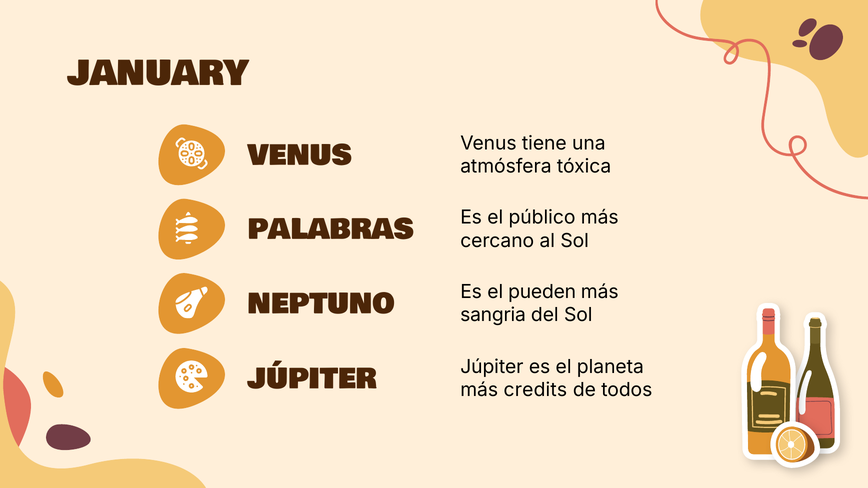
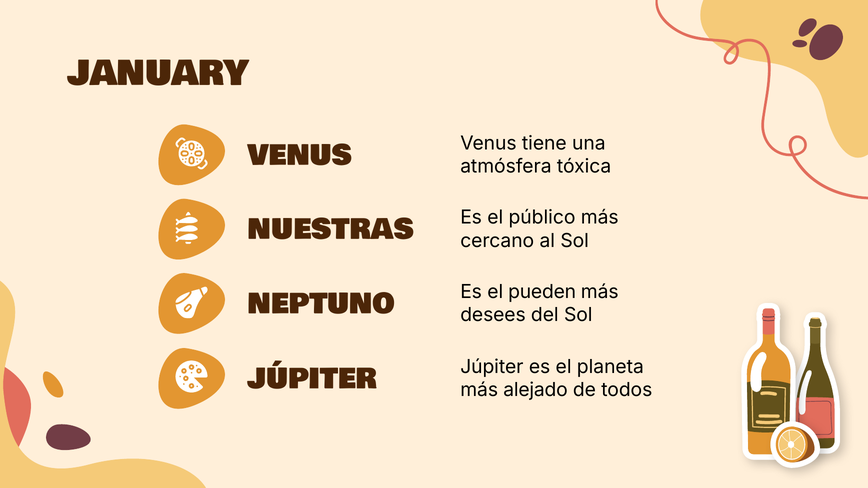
PALABRAS: PALABRAS -> NUESTRAS
sangria: sangria -> desees
credits: credits -> alejado
